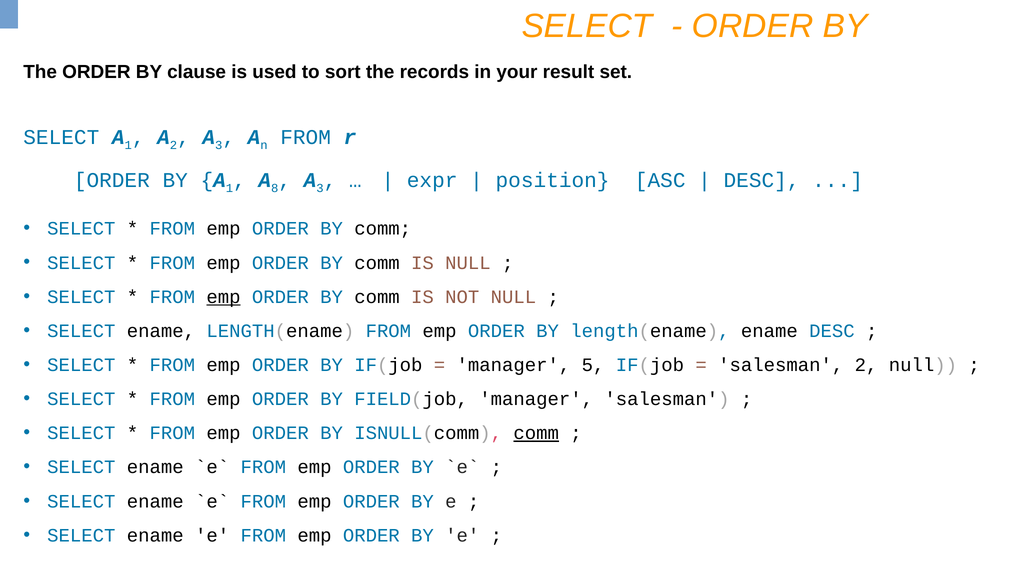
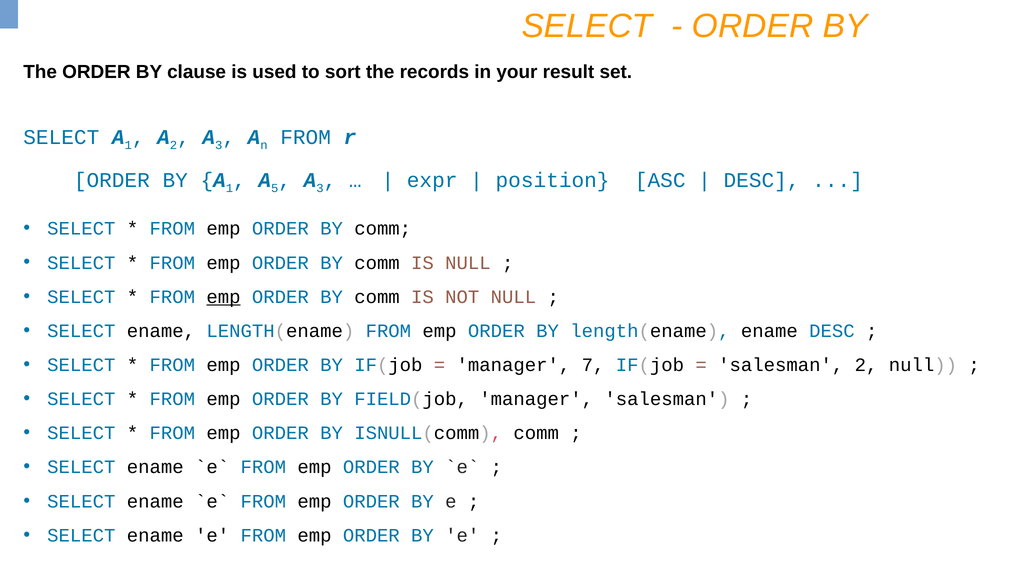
8: 8 -> 5
5: 5 -> 7
comm at (536, 434) underline: present -> none
